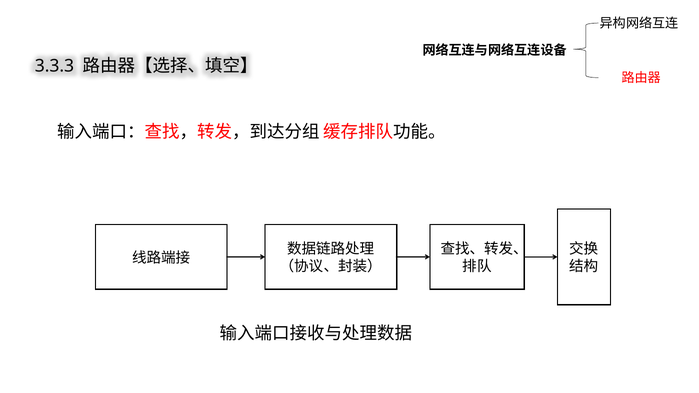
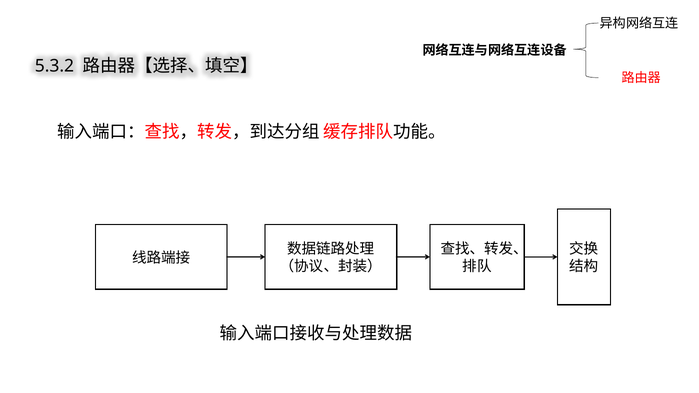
3.3.3: 3.3.3 -> 5.3.2
